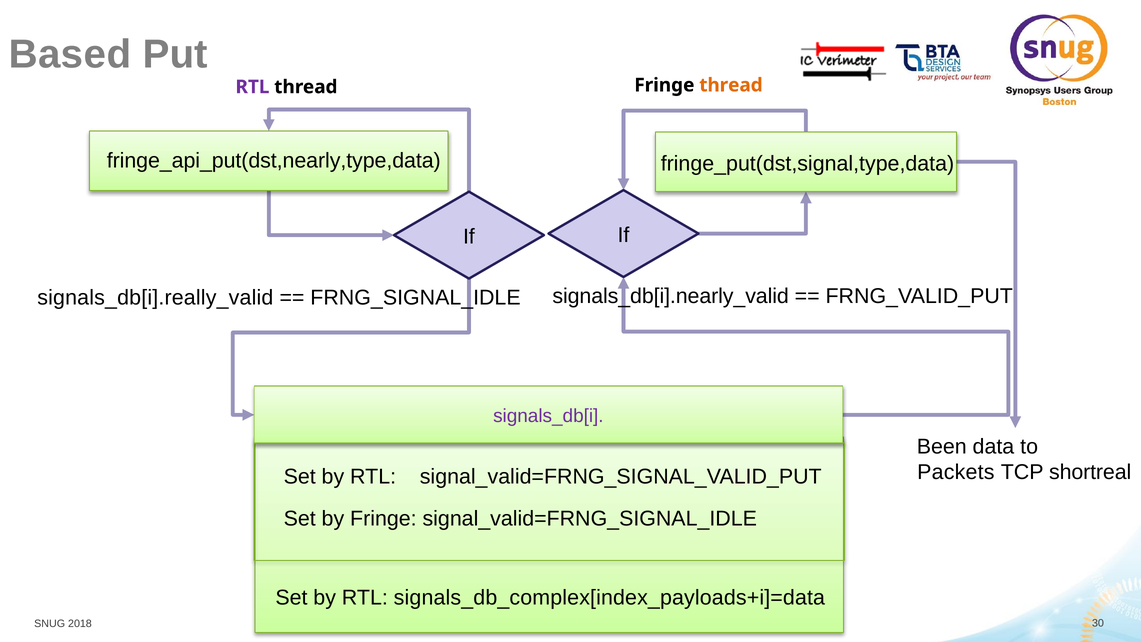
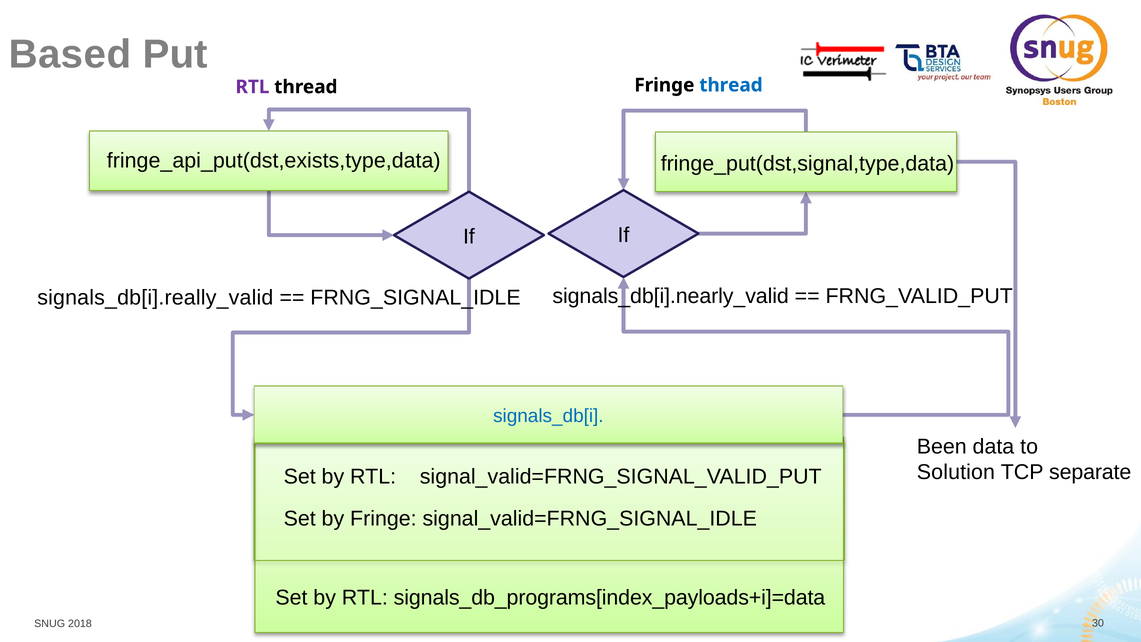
thread at (731, 85) colour: orange -> blue
fringe_api_put(dst,nearly,type,data: fringe_api_put(dst,nearly,type,data -> fringe_api_put(dst,exists,type,data
signals_db[i colour: purple -> blue
Packets: Packets -> Solution
shortreal: shortreal -> separate
signals_db_complex[index_payloads+i]=data: signals_db_complex[index_payloads+i]=data -> signals_db_programs[index_payloads+i]=data
